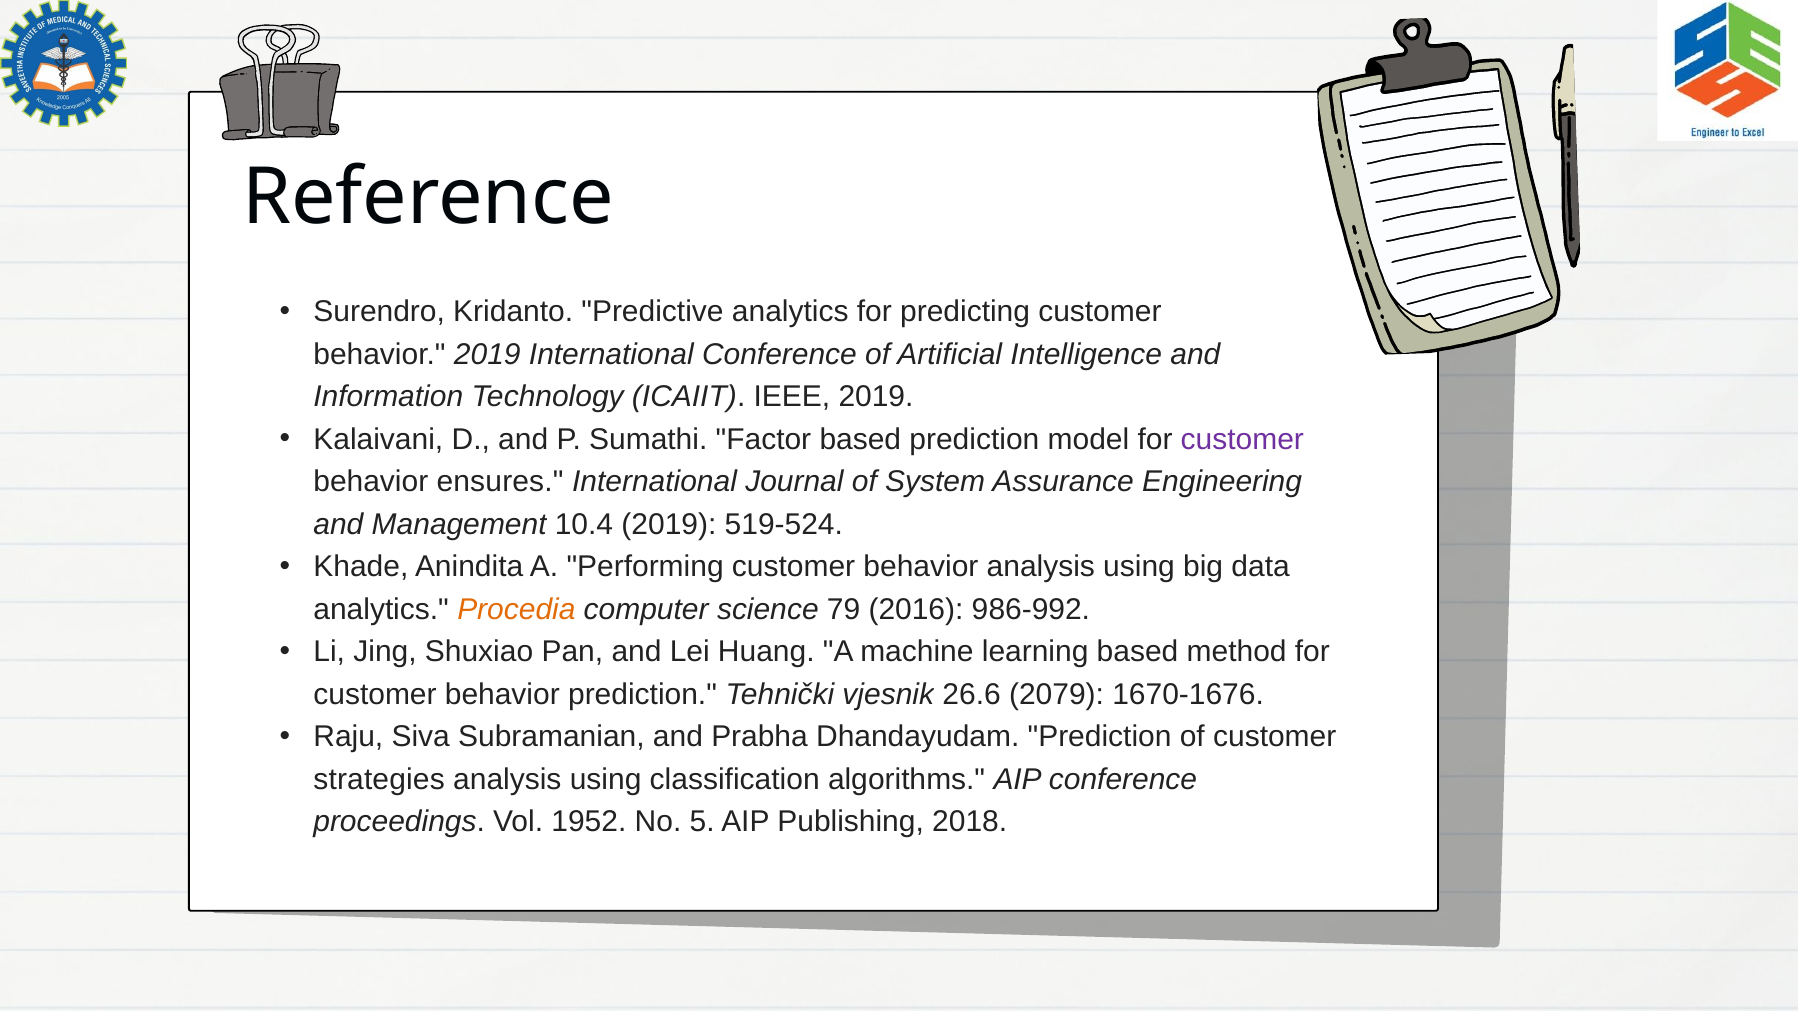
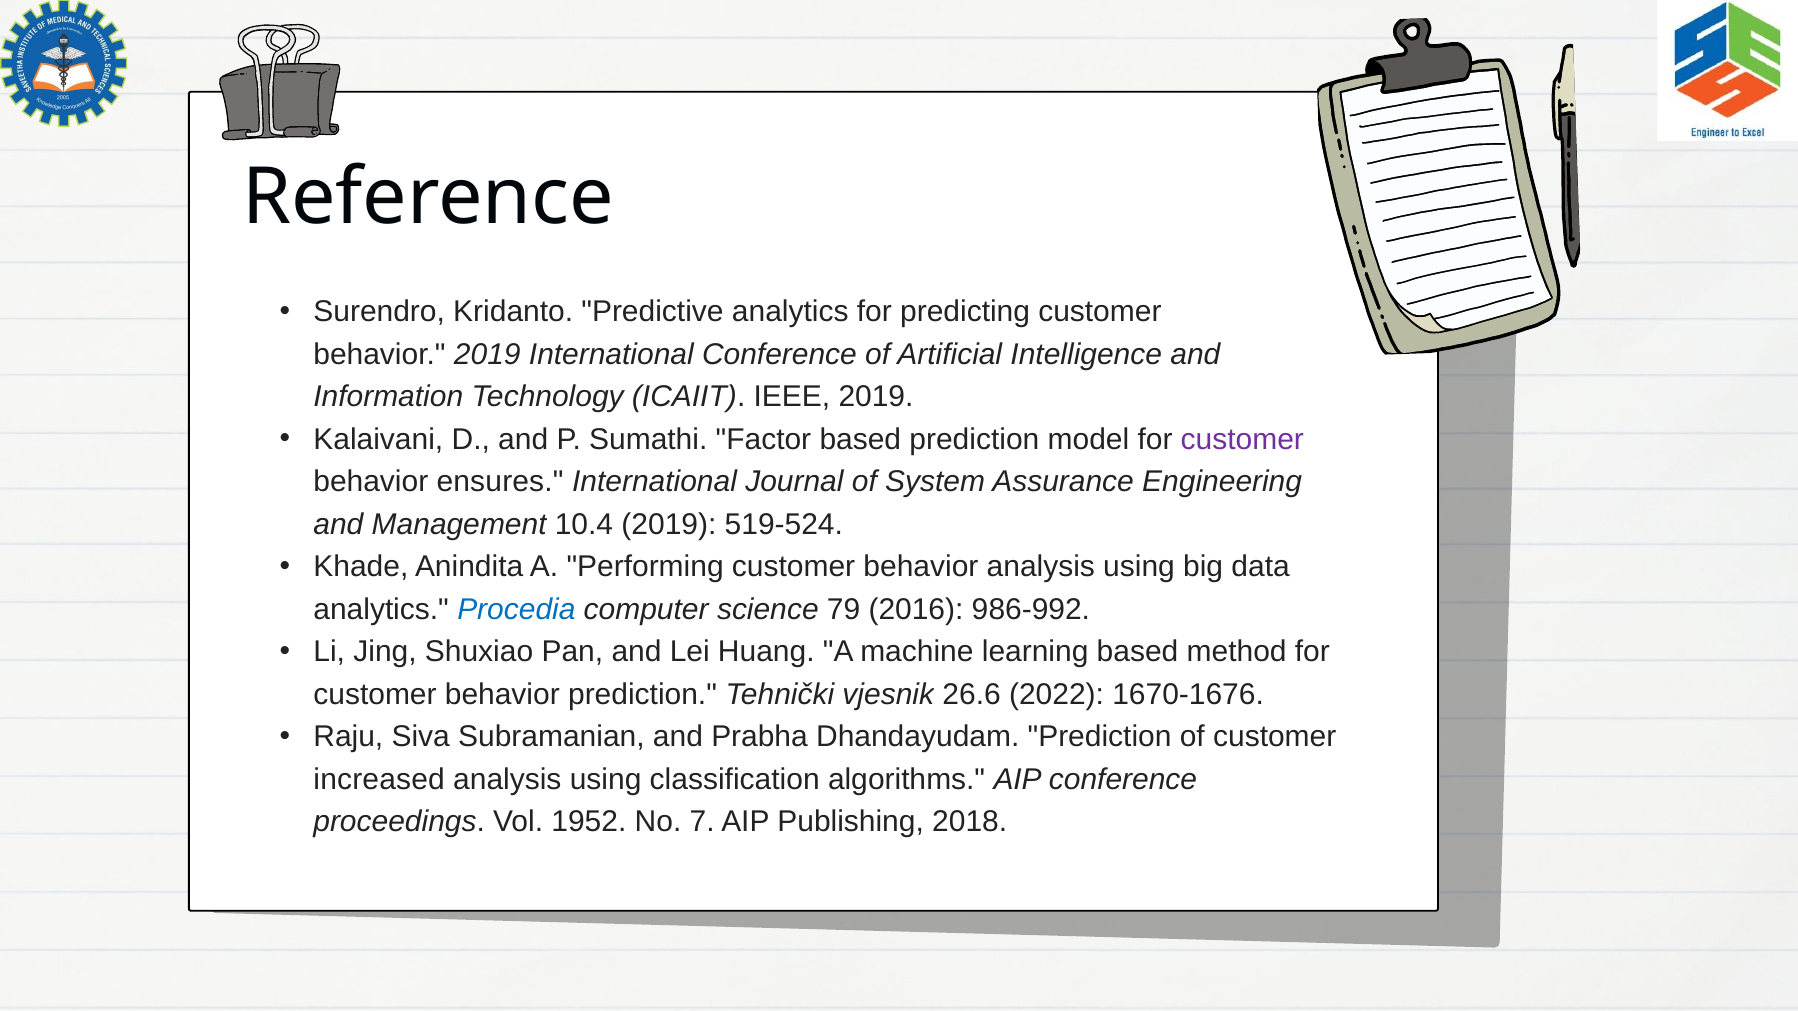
Procedia colour: orange -> blue
2079: 2079 -> 2022
strategies: strategies -> increased
5: 5 -> 7
